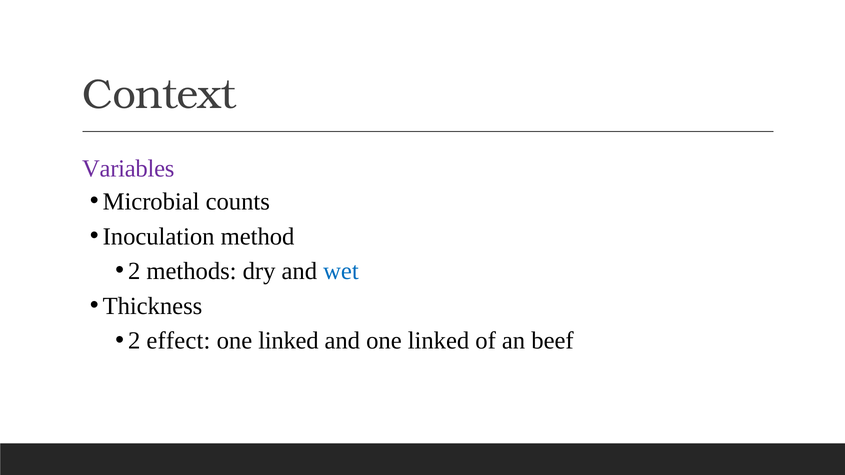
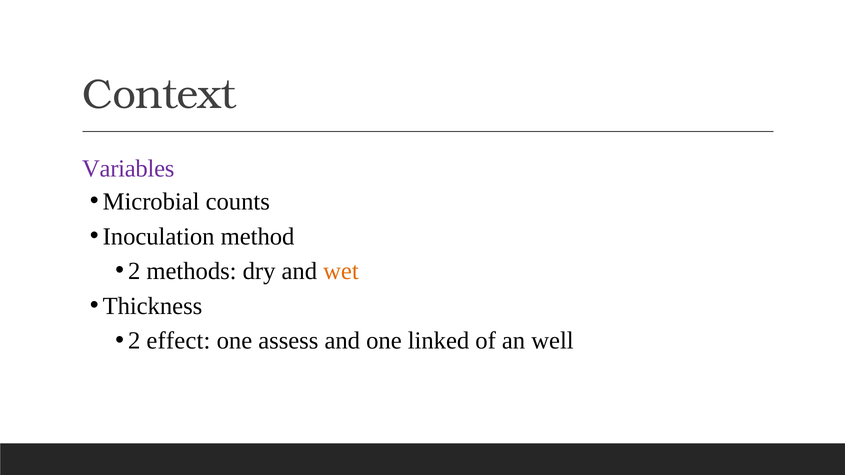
wet colour: blue -> orange
linked at (288, 341): linked -> assess
beef: beef -> well
